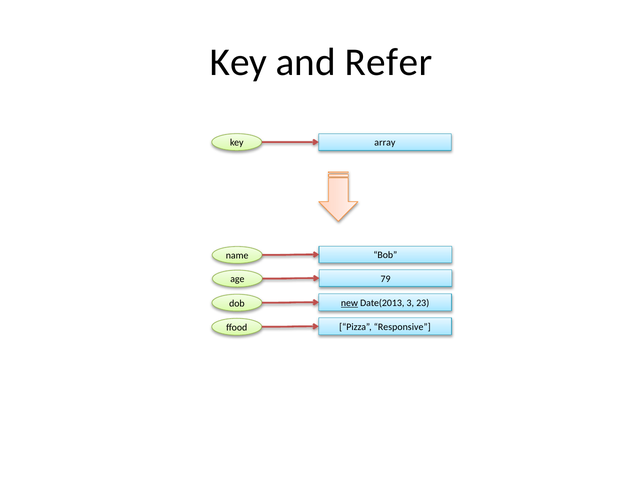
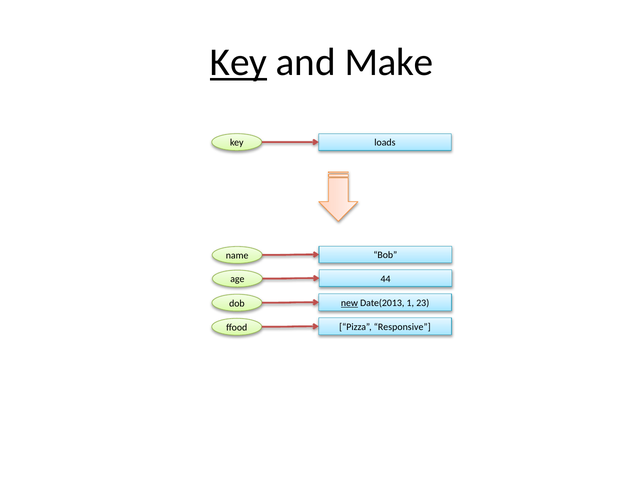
Key at (239, 62) underline: none -> present
Refer: Refer -> Make
array: array -> loads
79: 79 -> 44
3: 3 -> 1
